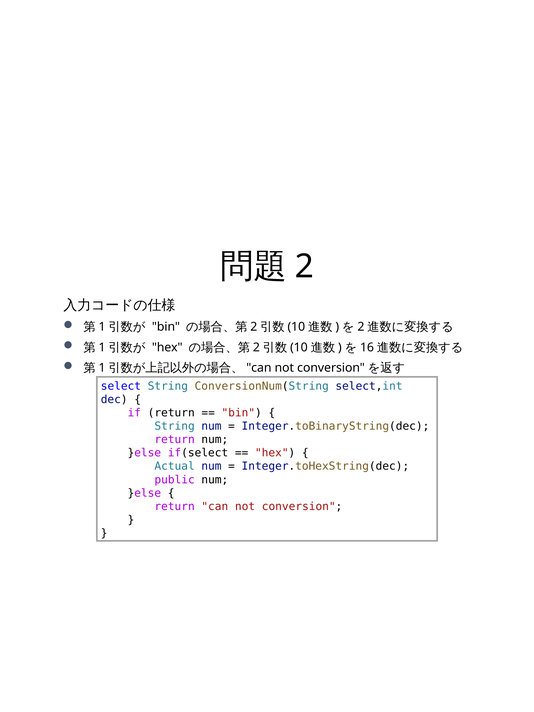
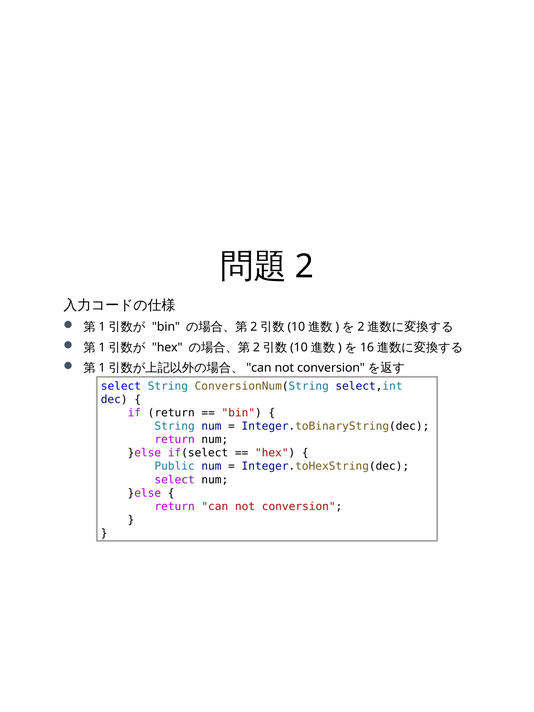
Actual: Actual -> Public
public at (175, 480): public -> select
